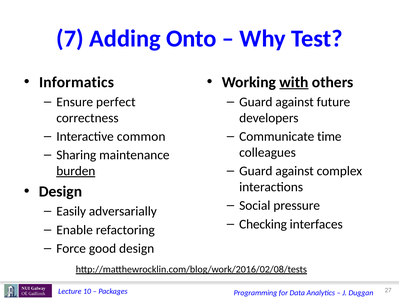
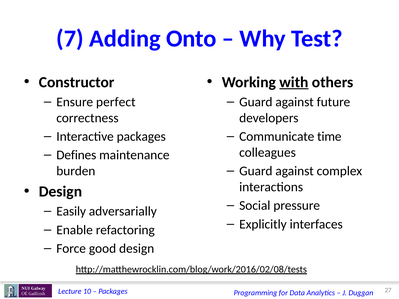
Informatics: Informatics -> Constructor
Interactive common: common -> packages
Sharing: Sharing -> Defines
burden underline: present -> none
Checking: Checking -> Explicitly
